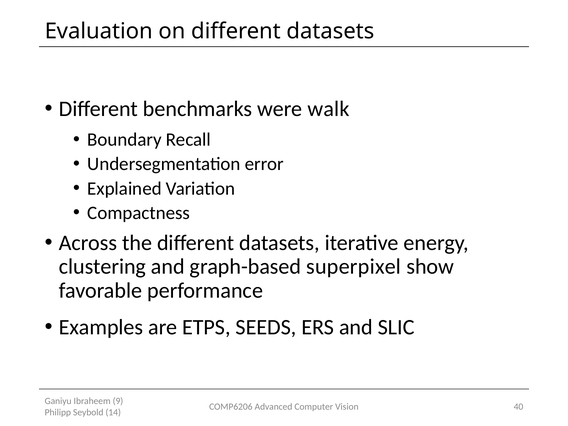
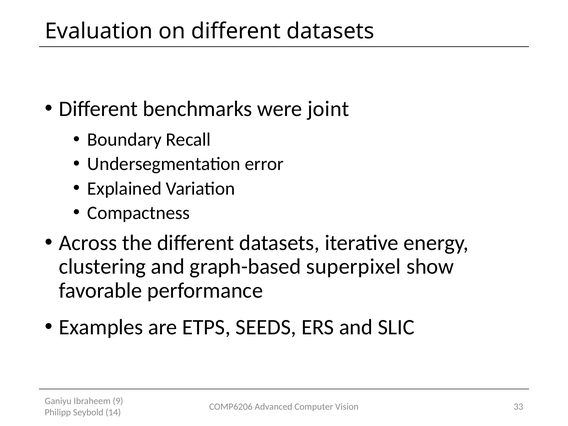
walk: walk -> joint
40: 40 -> 33
